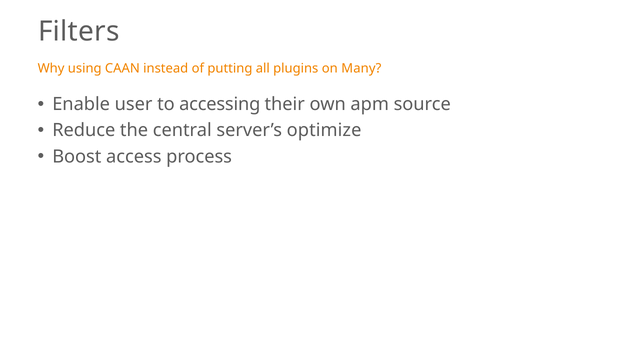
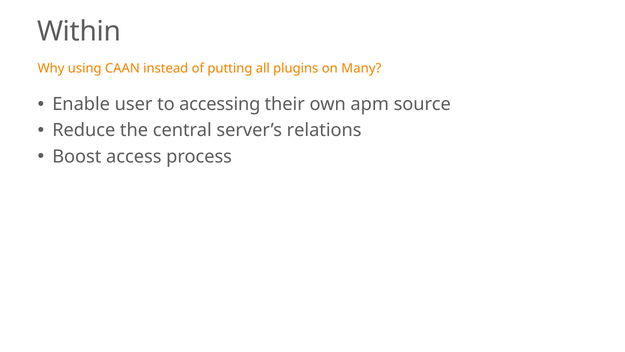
Filters: Filters -> Within
optimize: optimize -> relations
